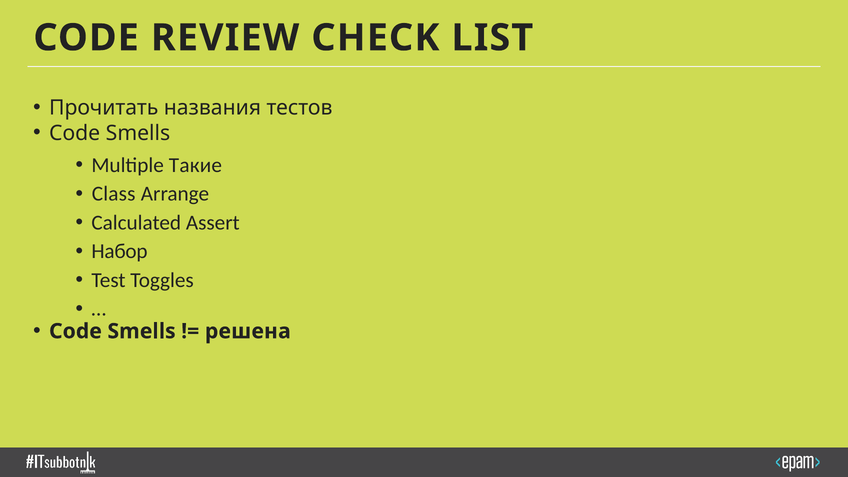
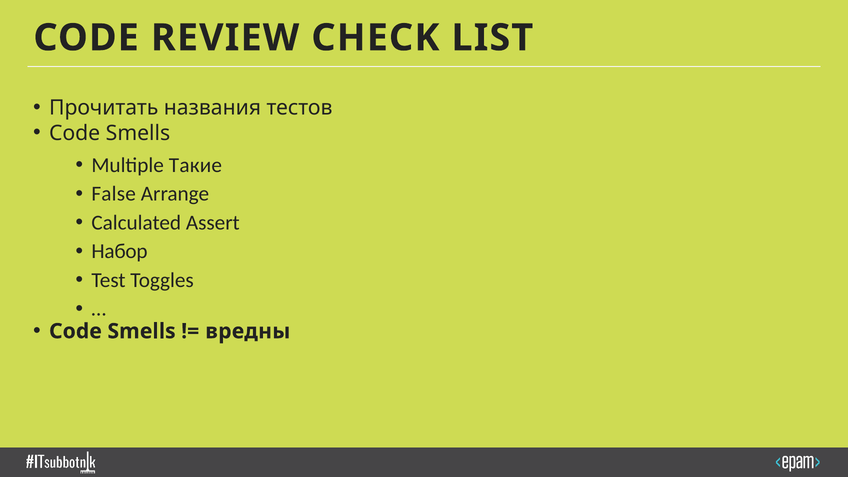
Class: Class -> False
решена: решена -> вредны
